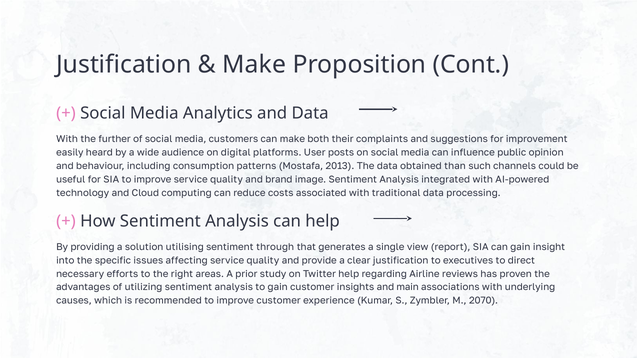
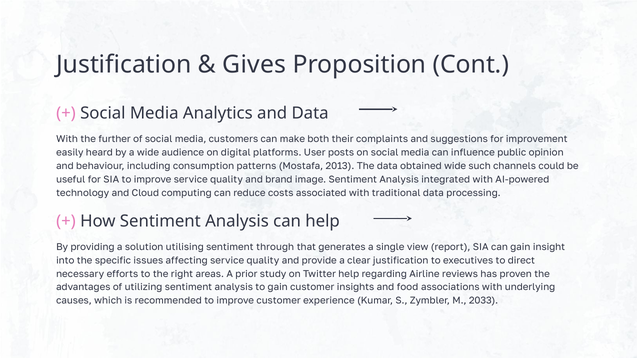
Make at (254, 65): Make -> Gives
obtained than: than -> wide
main: main -> food
2070: 2070 -> 2033
